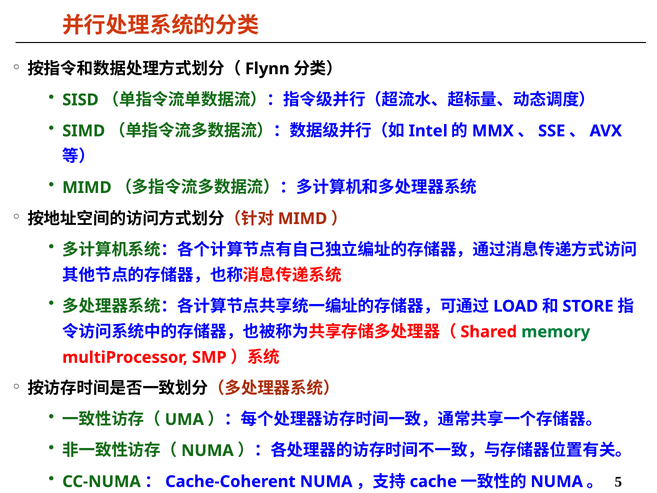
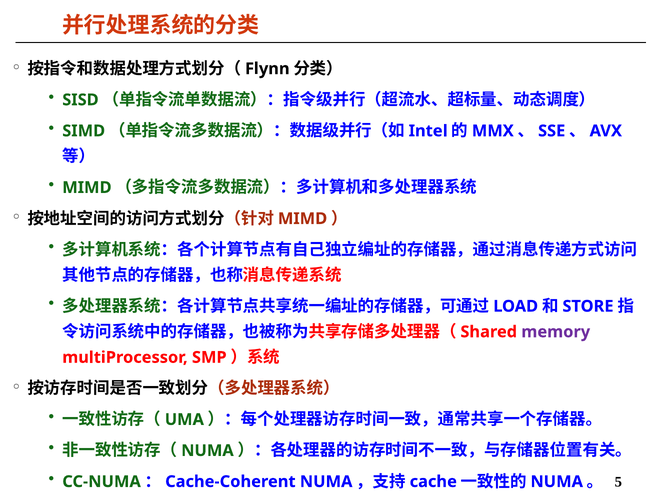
memory colour: green -> purple
